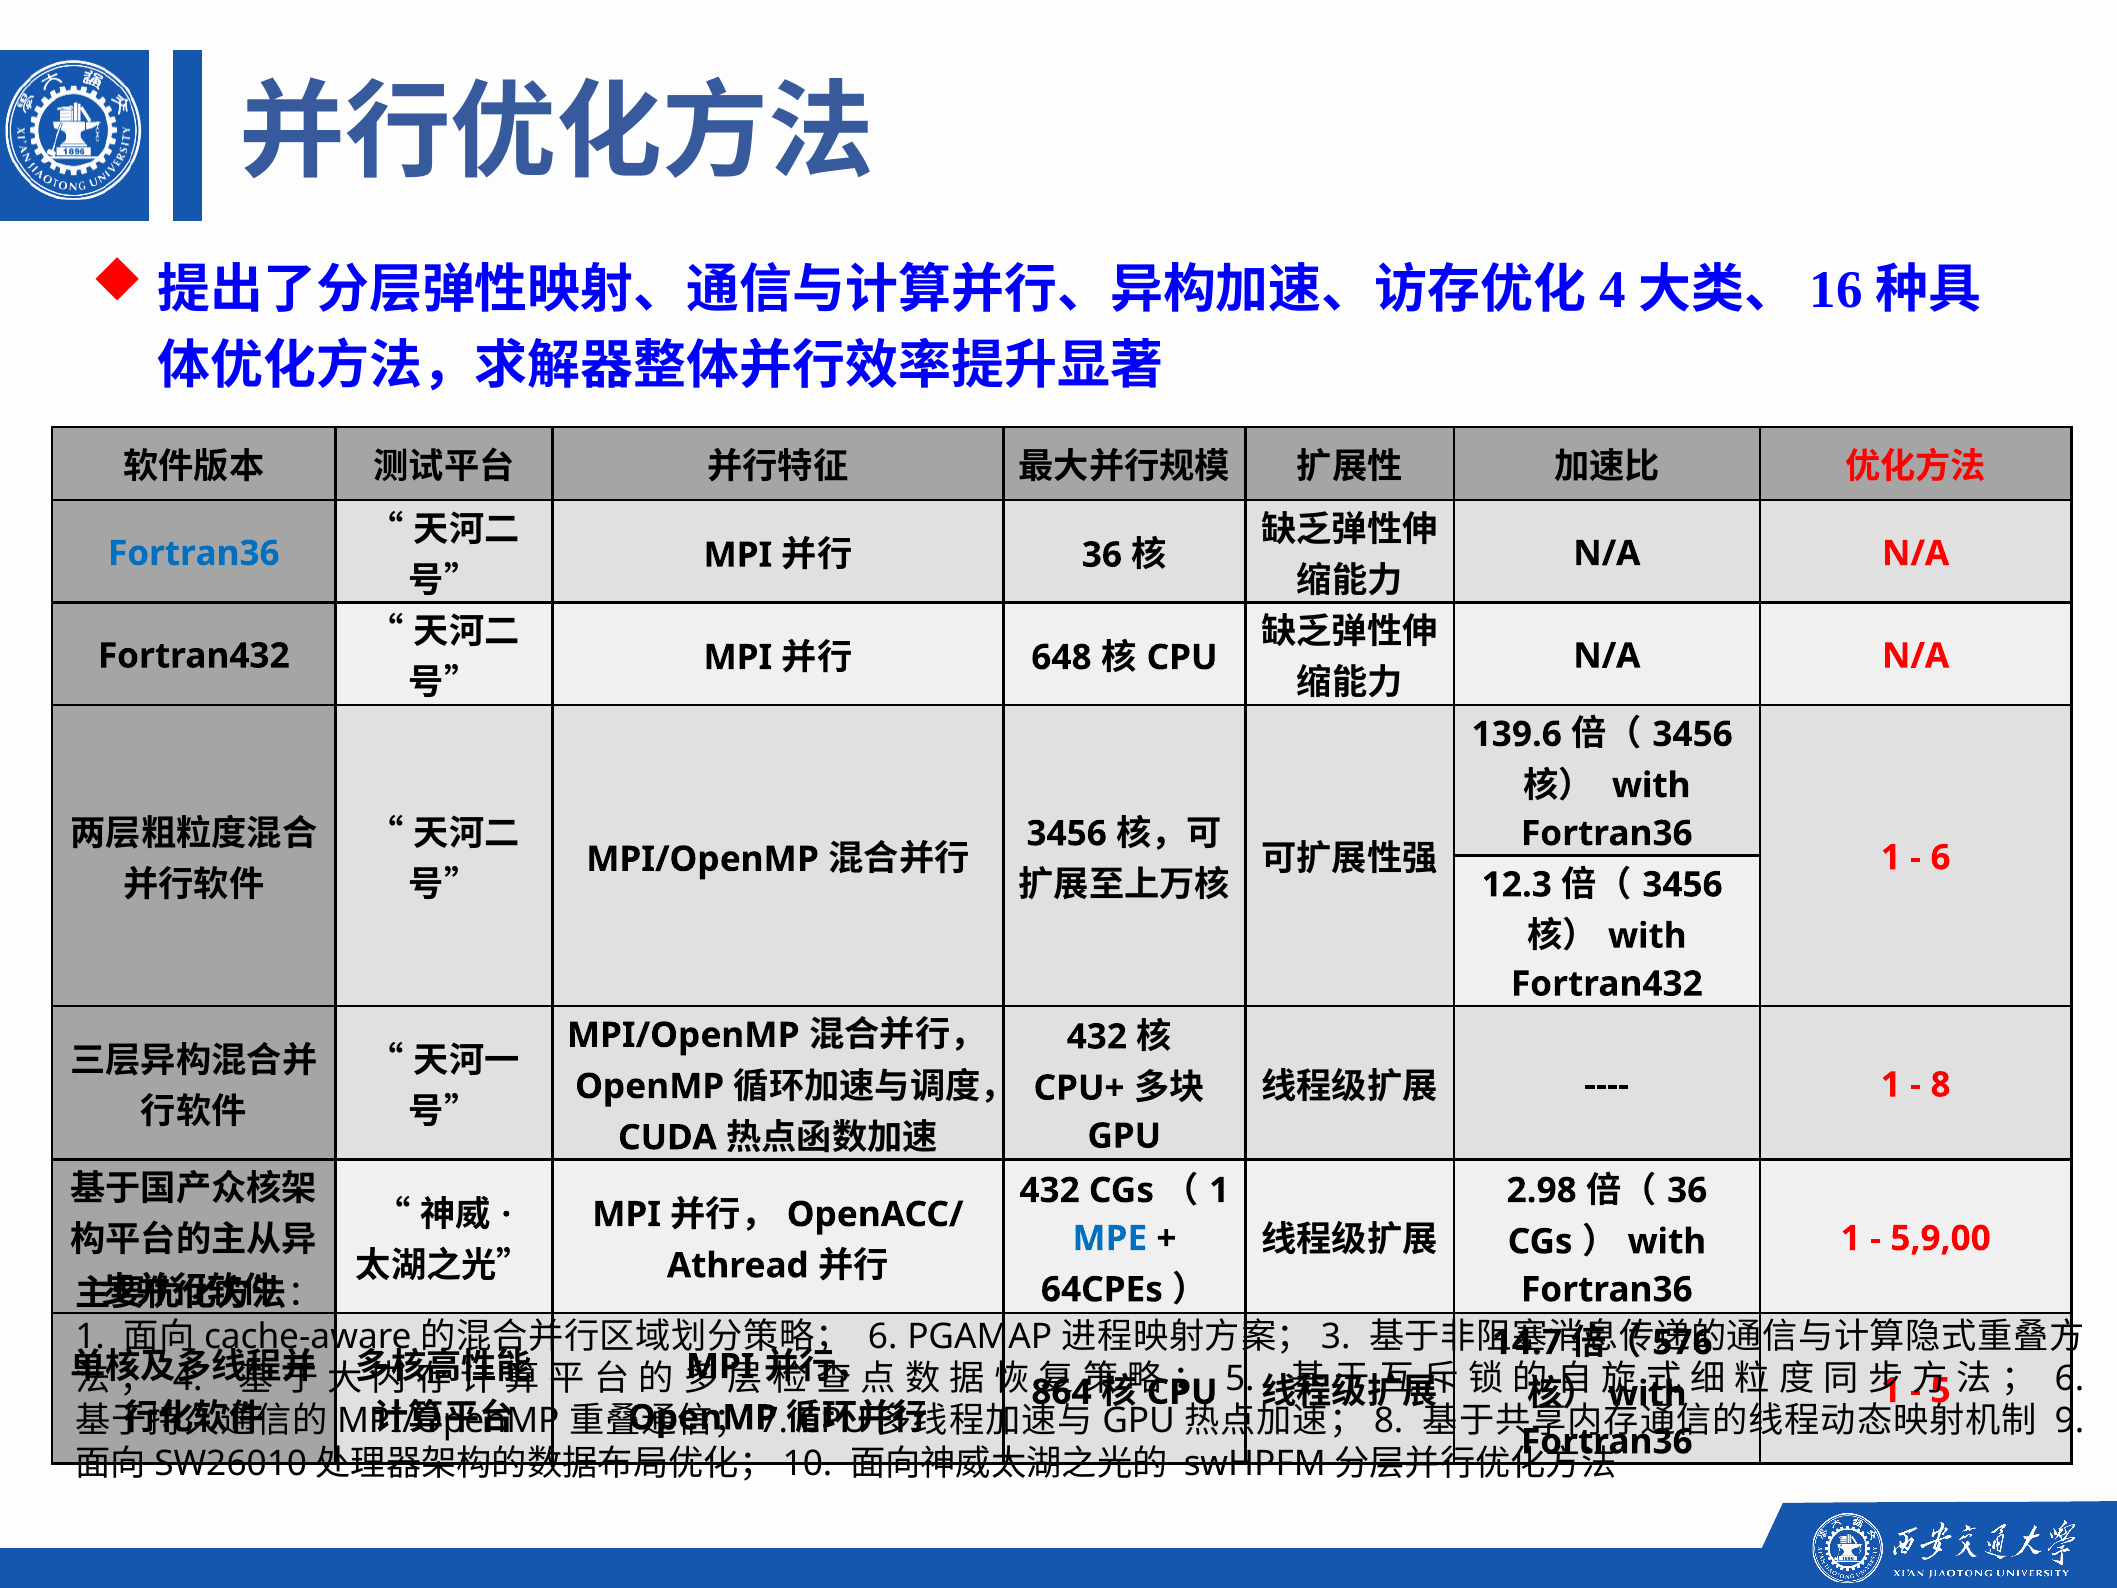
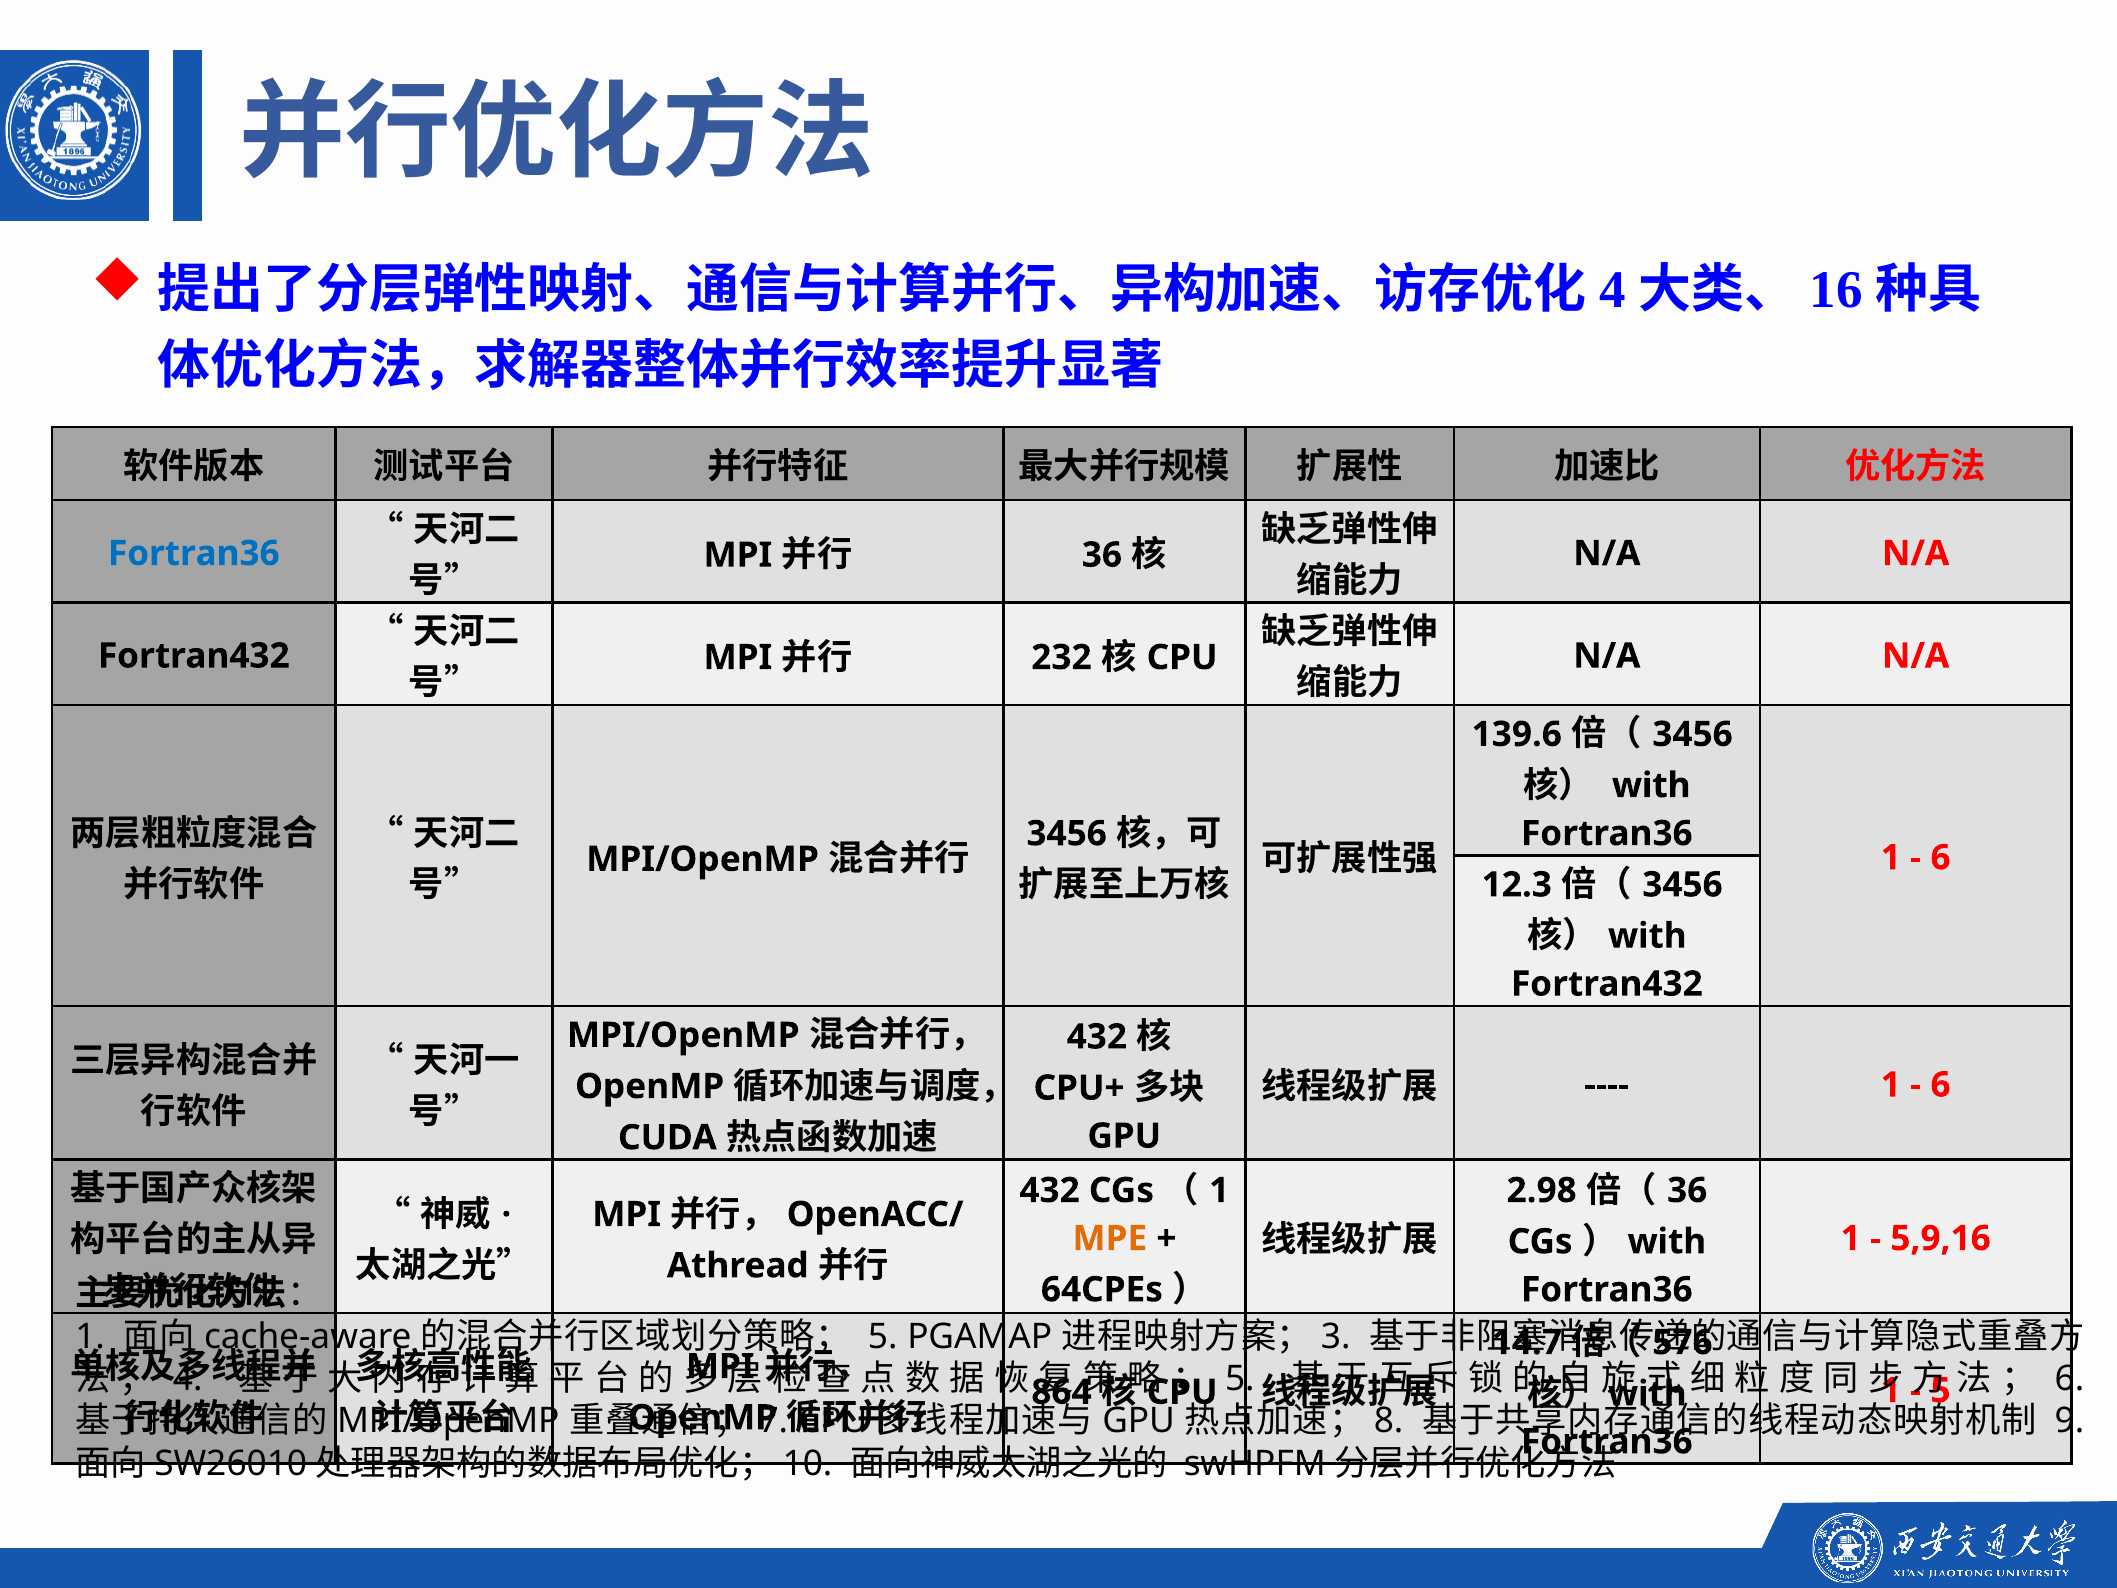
648: 648 -> 232
8 at (1941, 1085): 8 -> 6
MPE colour: blue -> orange
5,9,00: 5,9,00 -> 5,9,16
6 at (883, 1336): 6 -> 5
